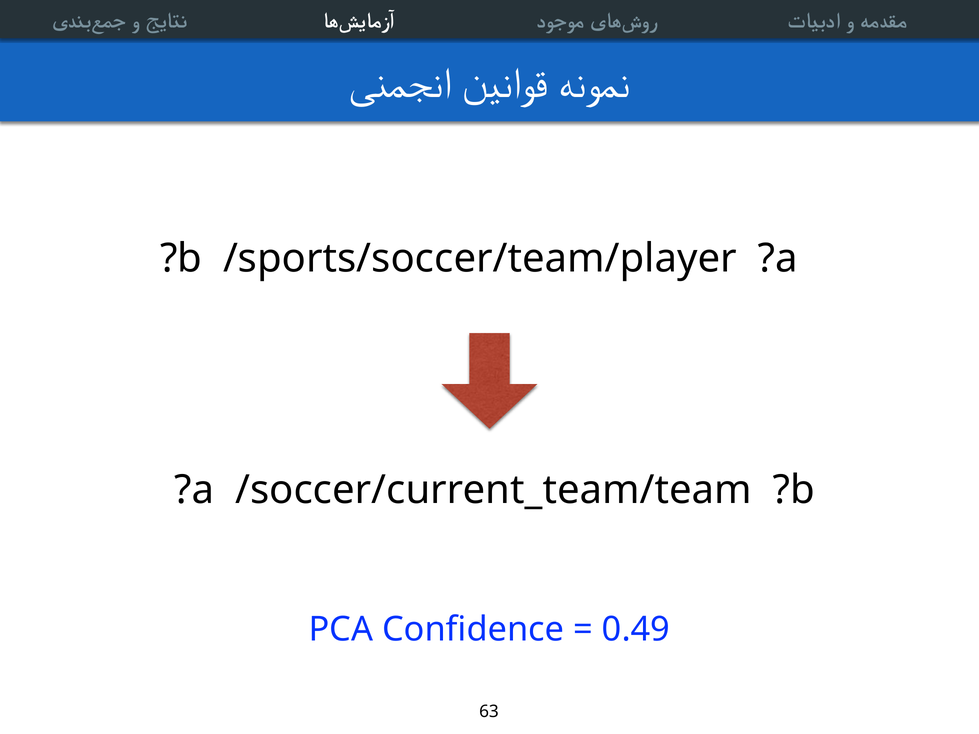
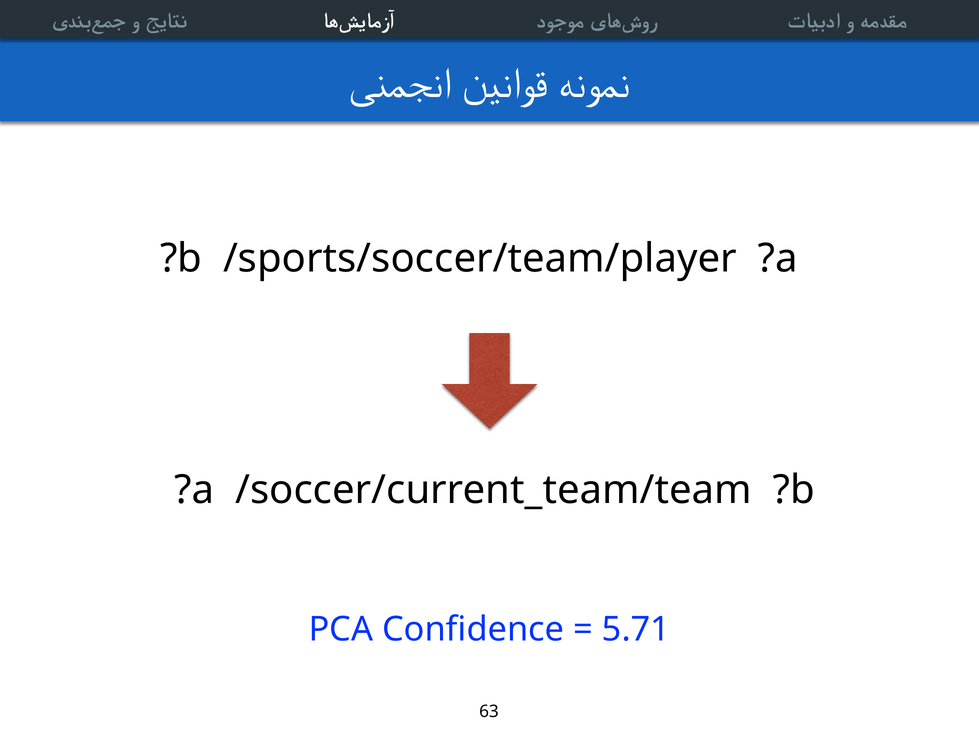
0.49: 0.49 -> 5.71
